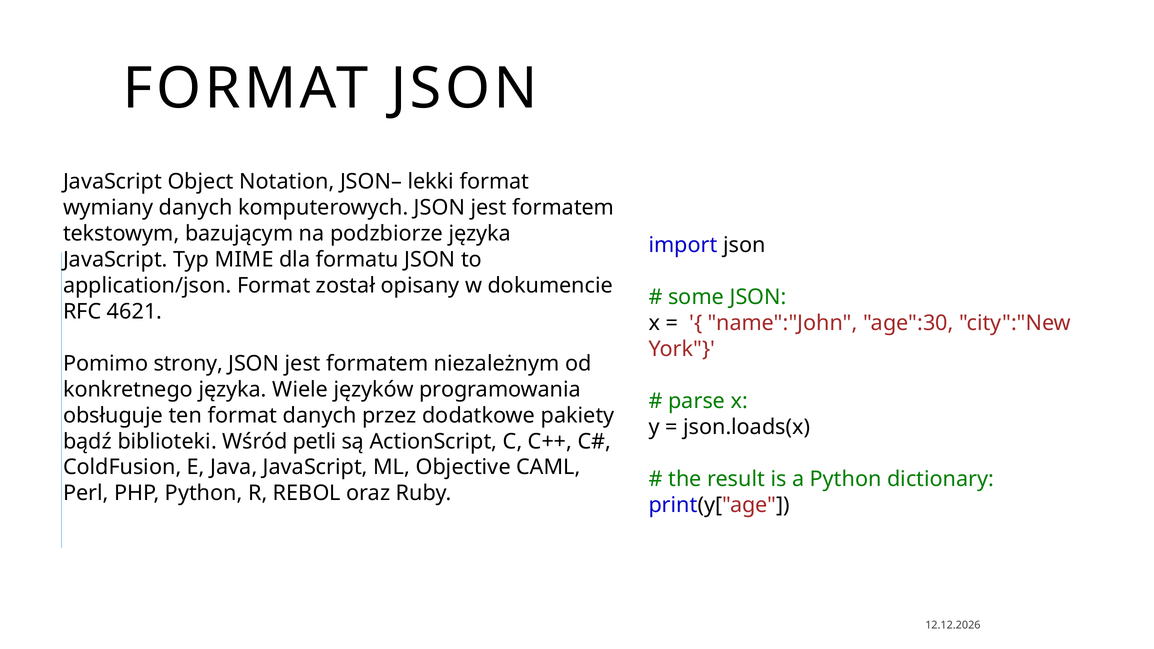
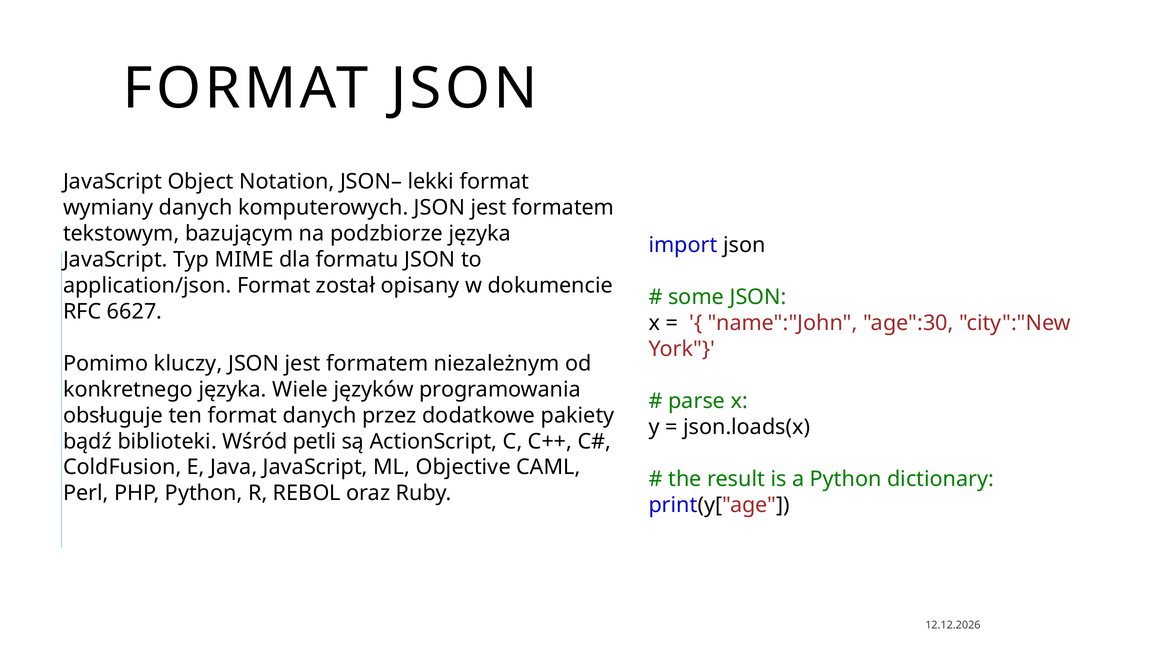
4621: 4621 -> 6627
strony: strony -> kluczy
